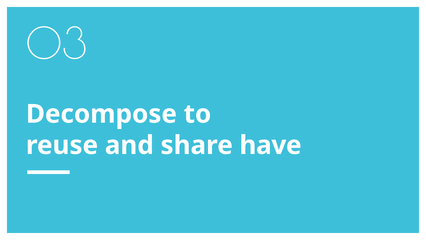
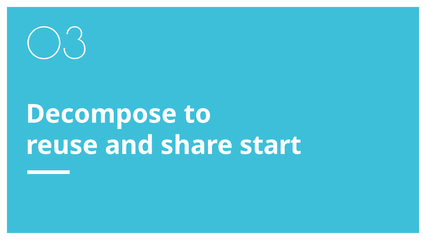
have: have -> start
